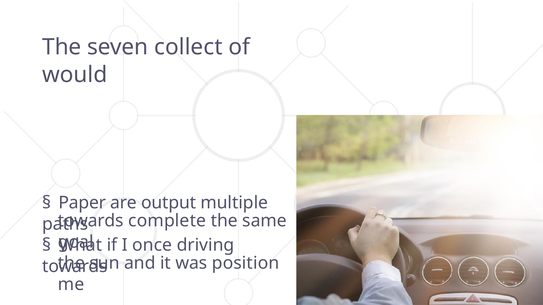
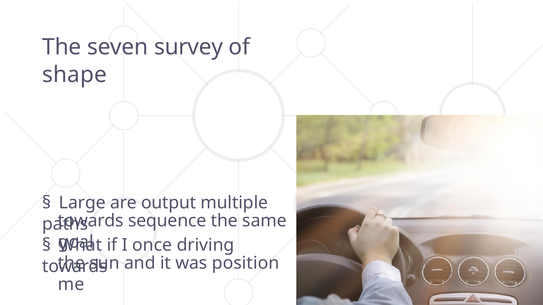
collect: collect -> survey
would: would -> shape
Paper: Paper -> Large
complete: complete -> sequence
